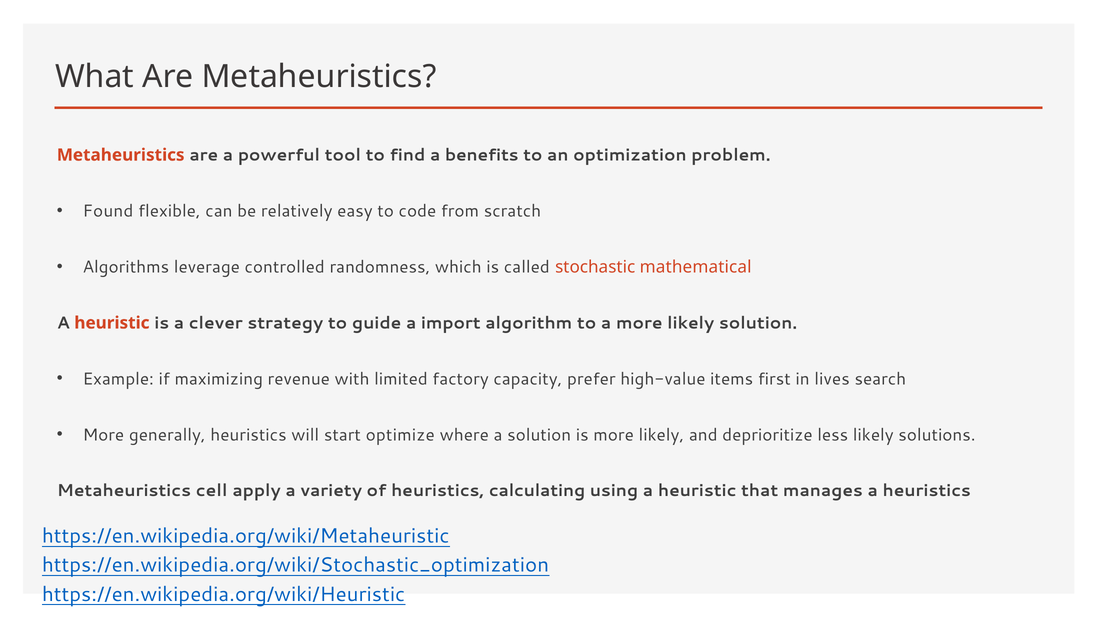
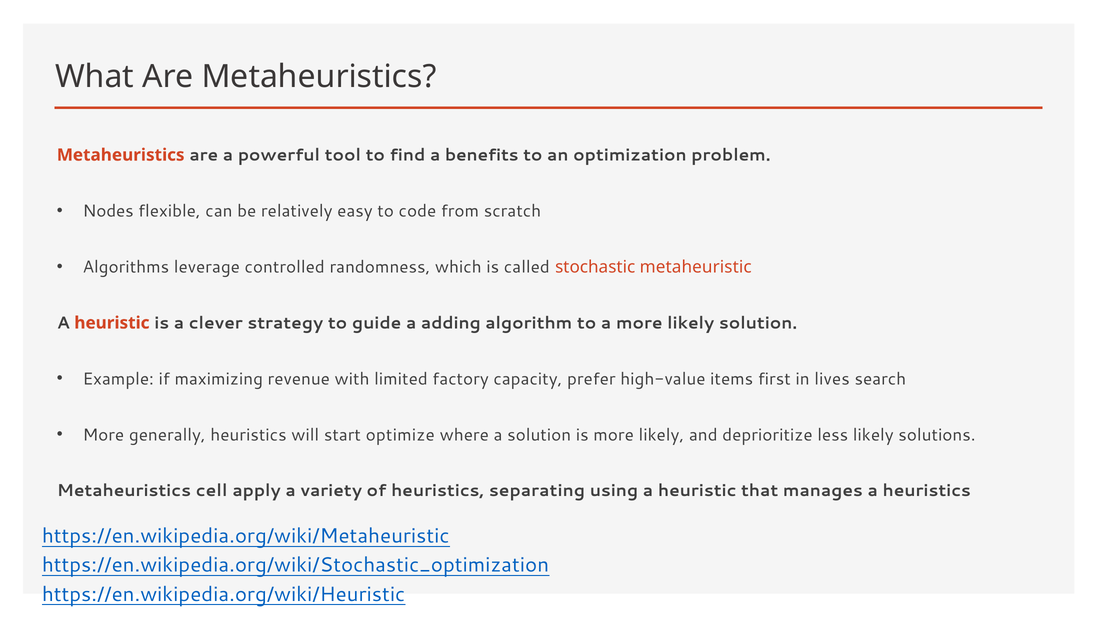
Found: Found -> Nodes
mathematical: mathematical -> metaheuristic
import: import -> adding
calculating: calculating -> separating
